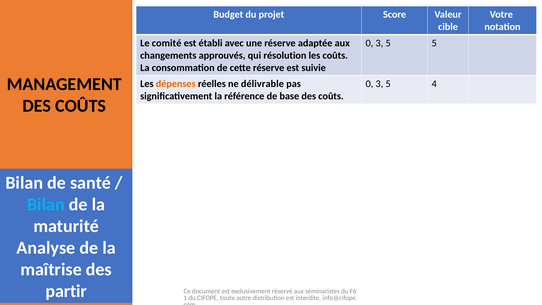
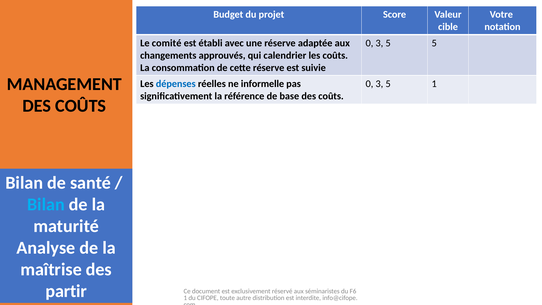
résolution: résolution -> calendrier
dépenses colour: orange -> blue
délivrable: délivrable -> informelle
5 4: 4 -> 1
